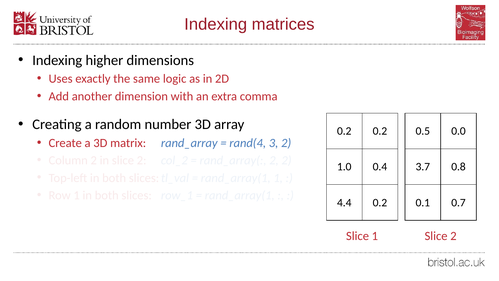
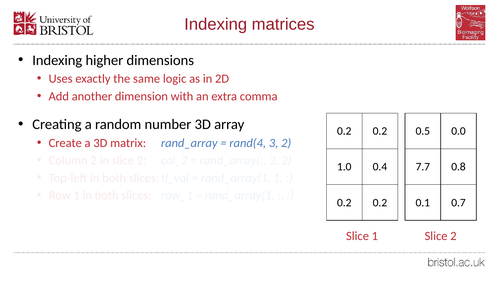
3.7: 3.7 -> 7.7
4.4 at (344, 202): 4.4 -> 0.2
